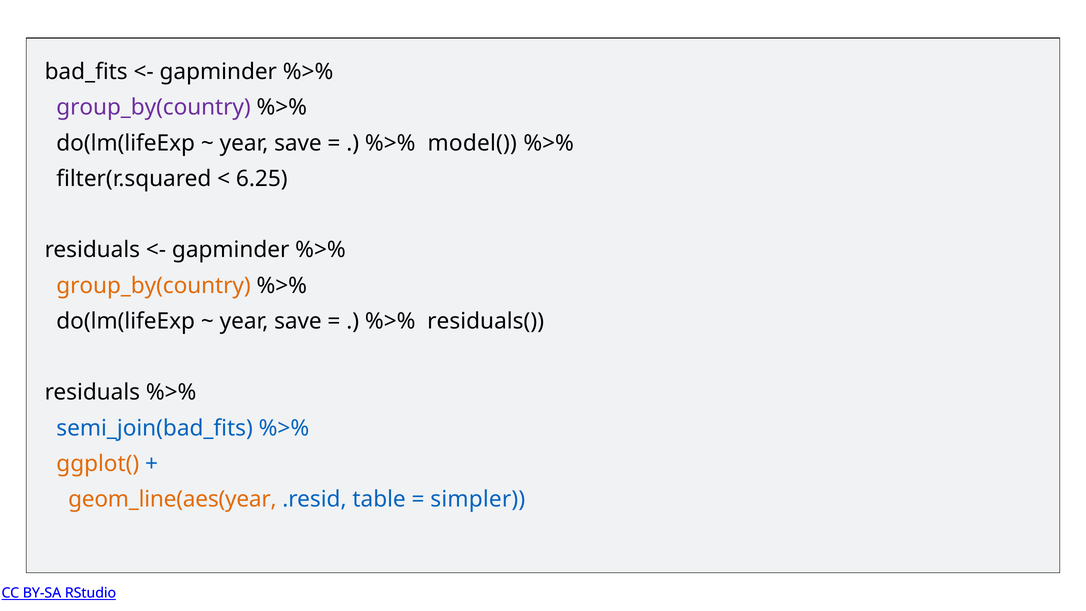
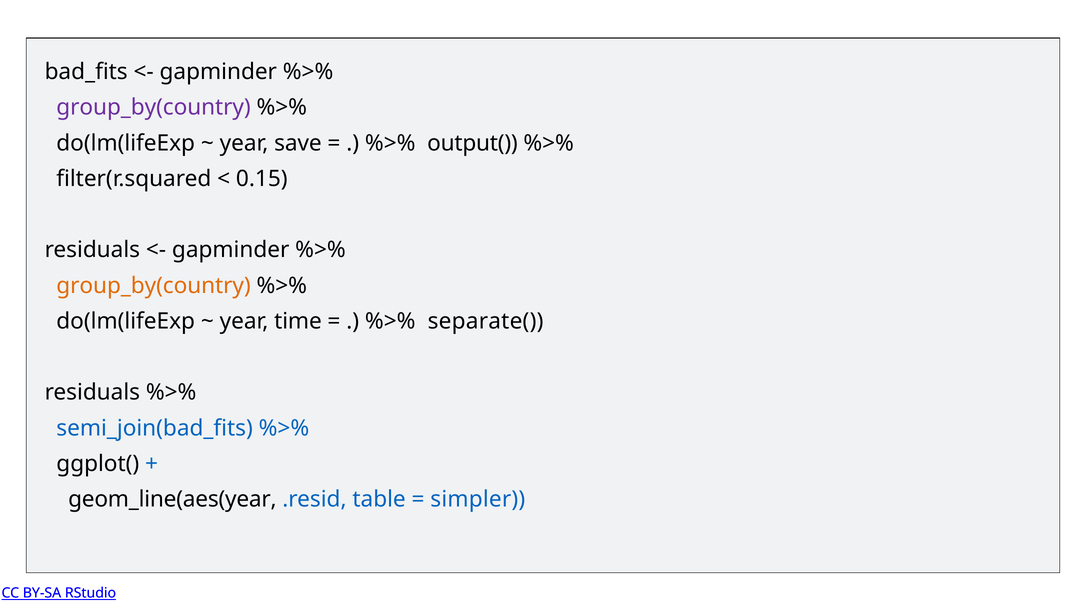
model(: model( -> output(
6.25: 6.25 -> 0.15
save at (298, 321): save -> time
residuals(: residuals( -> separate(
ggplot( colour: orange -> black
geom_line(aes(year colour: orange -> black
